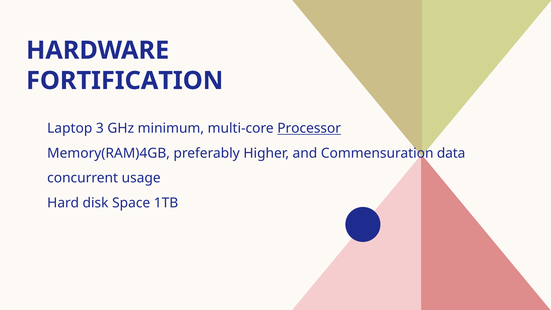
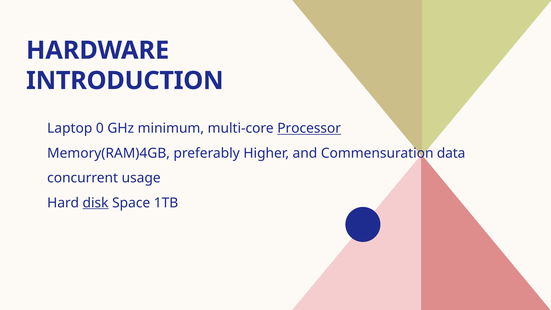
FORTIFICATION: FORTIFICATION -> INTRODUCTION
3: 3 -> 0
disk underline: none -> present
